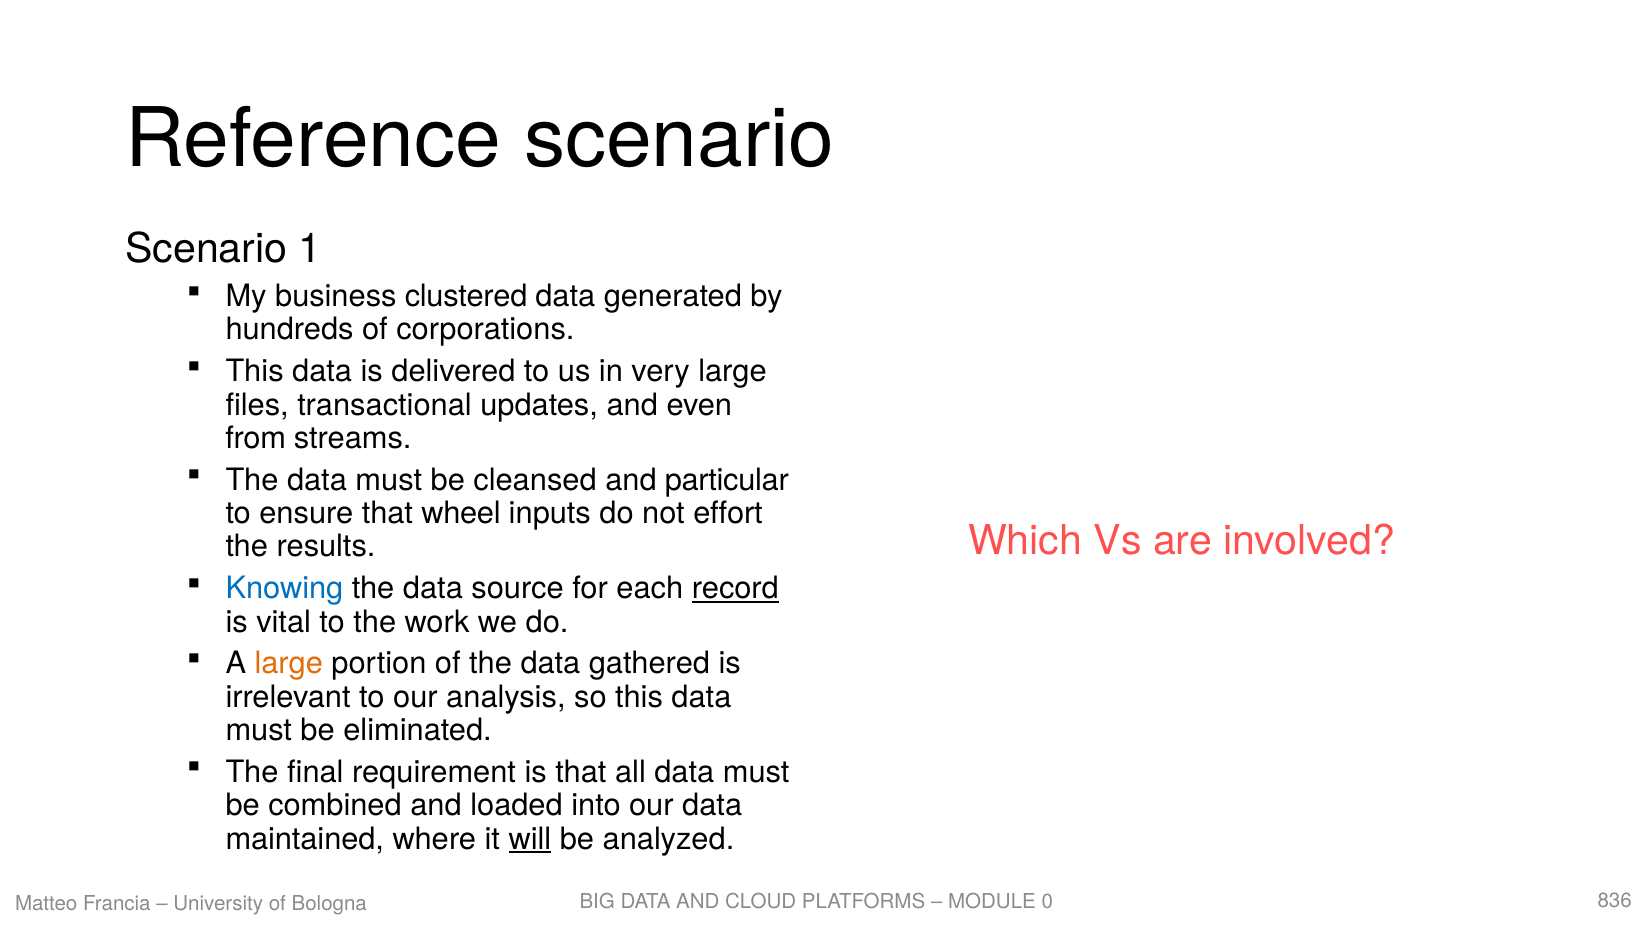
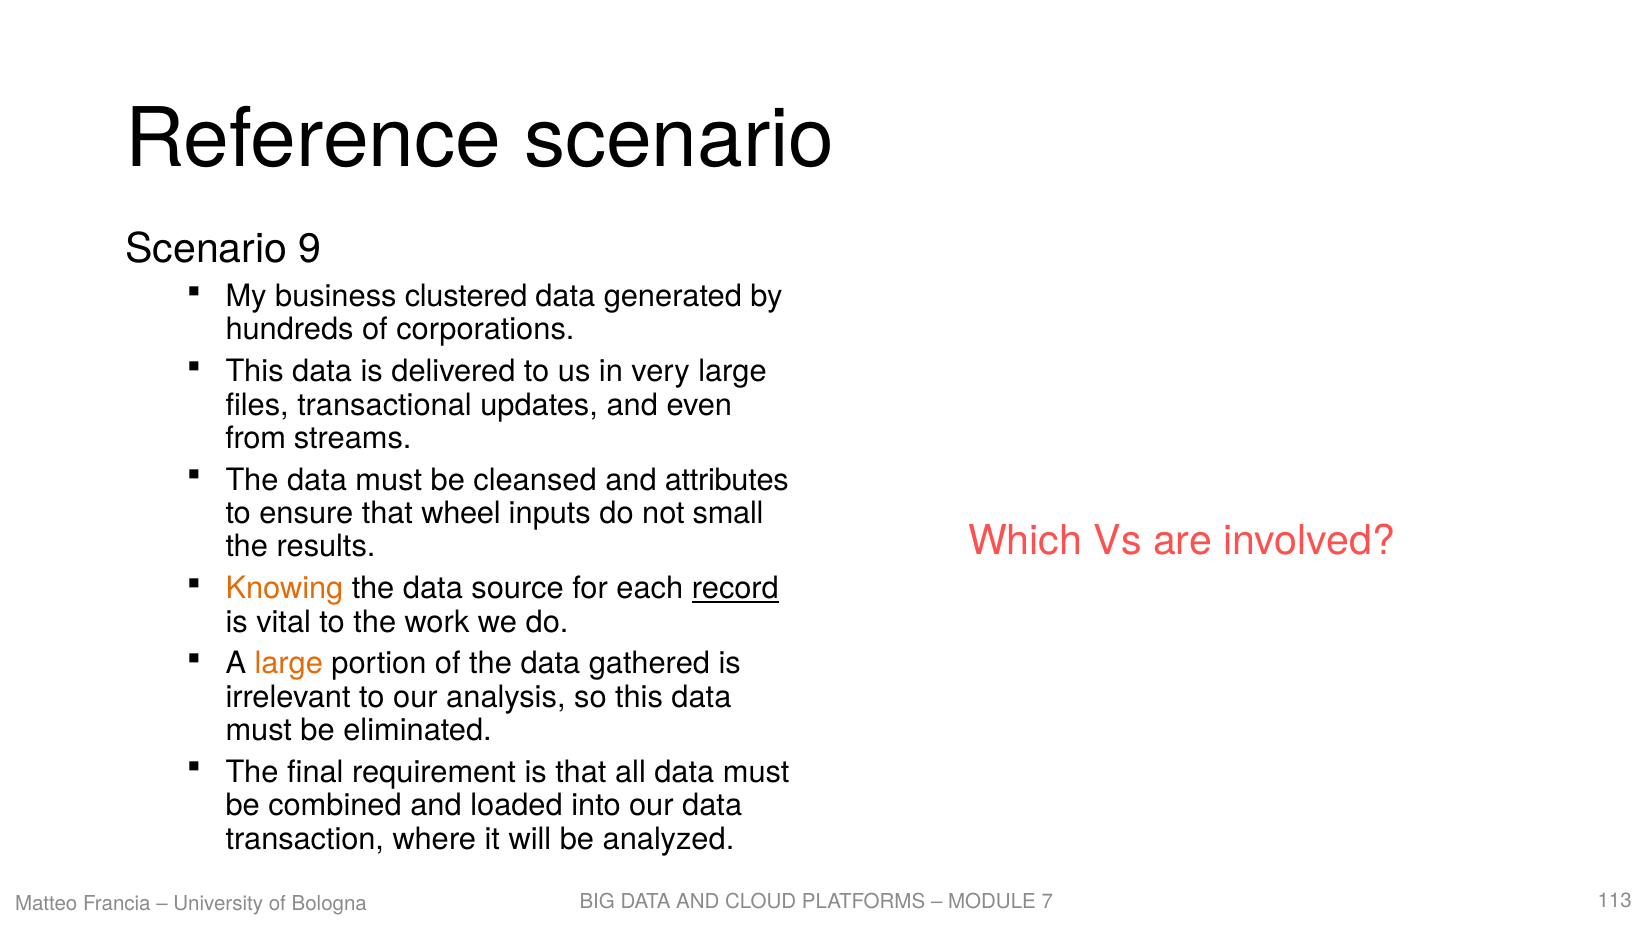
1: 1 -> 9
particular: particular -> attributes
effort: effort -> small
Knowing colour: blue -> orange
maintained: maintained -> transaction
will underline: present -> none
0: 0 -> 7
836: 836 -> 113
